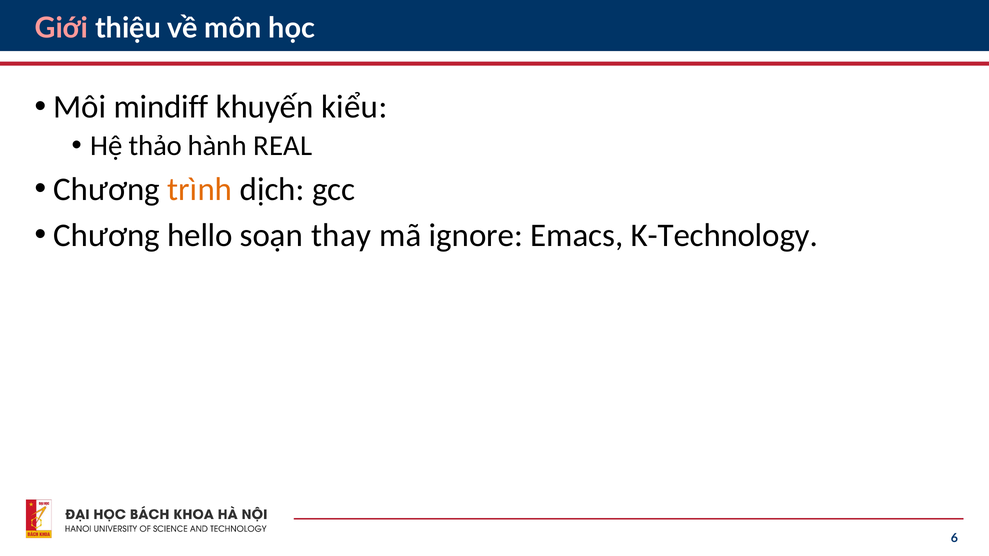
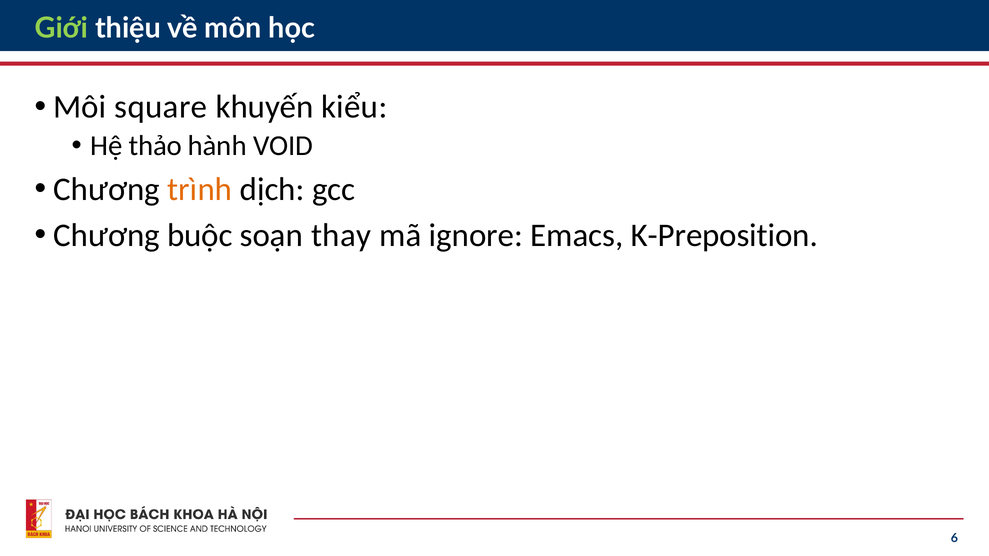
Giới colour: pink -> light green
mindiff: mindiff -> square
REAL: REAL -> VOID
hello: hello -> buộc
K-Technology: K-Technology -> K-Preposition
